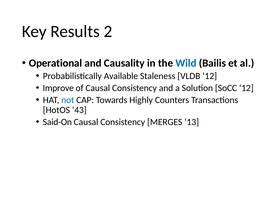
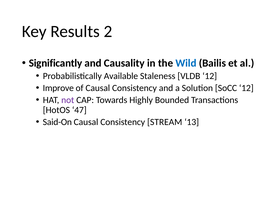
Operational: Operational -> Significantly
not colour: blue -> purple
Counters: Counters -> Bounded
43: 43 -> 47
MERGES: MERGES -> STREAM
